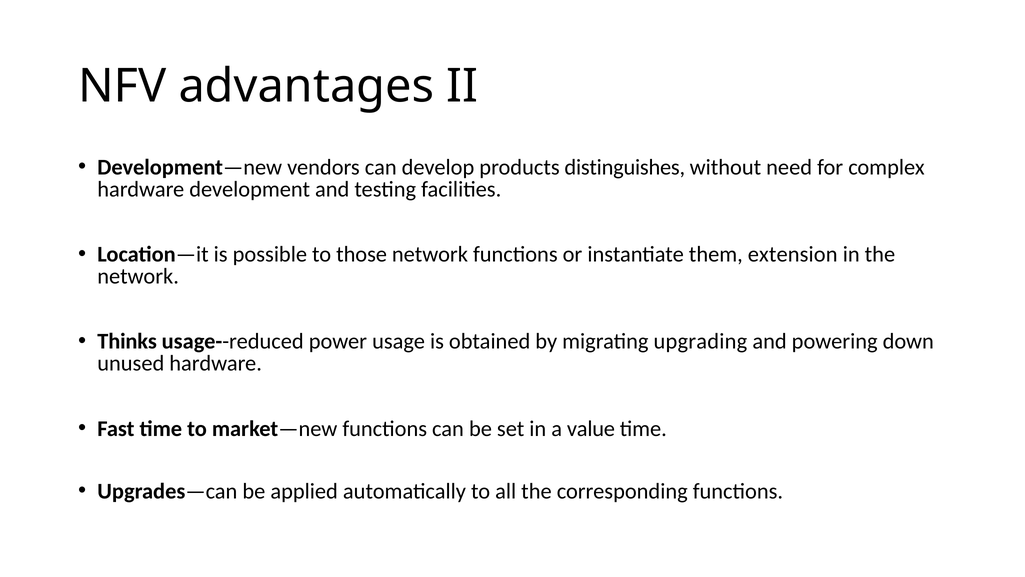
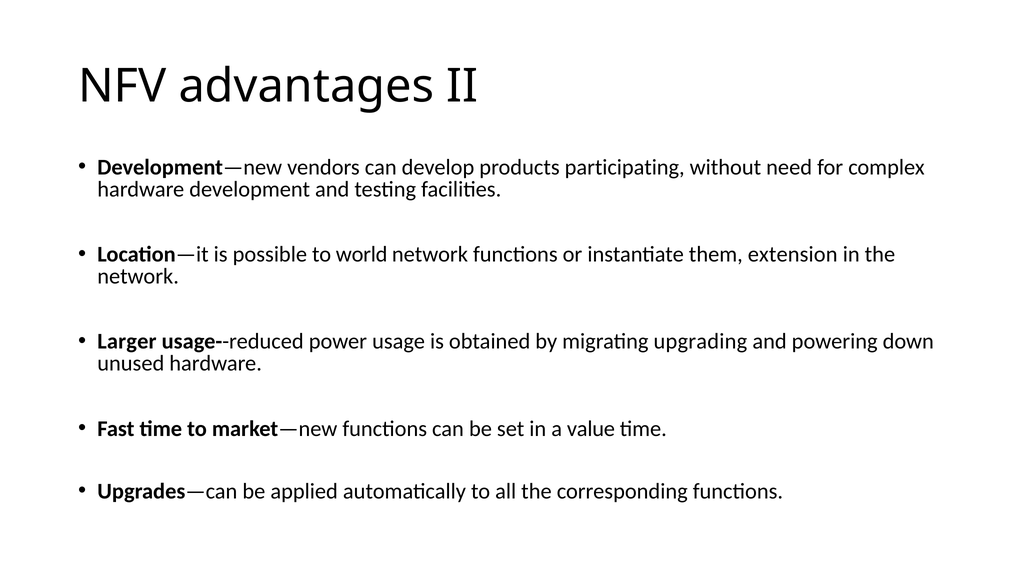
distinguishes: distinguishes -> participating
those: those -> world
Thinks: Thinks -> Larger
